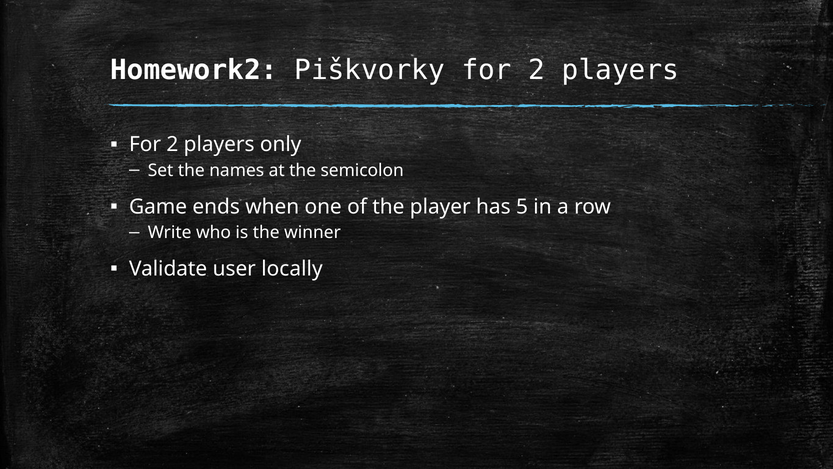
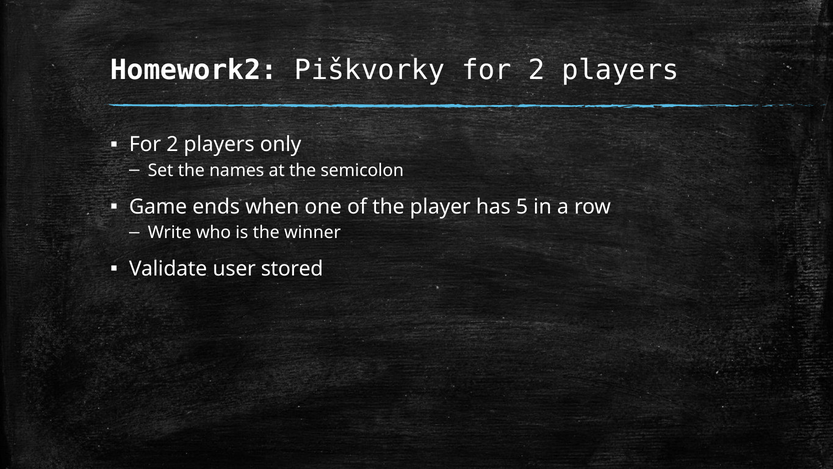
locally: locally -> stored
